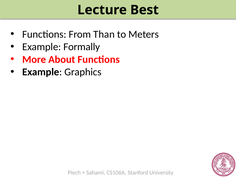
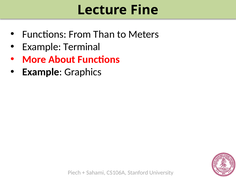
Best: Best -> Fine
Formally: Formally -> Terminal
